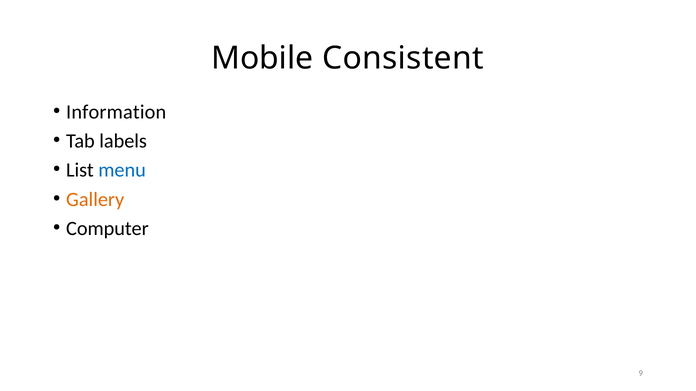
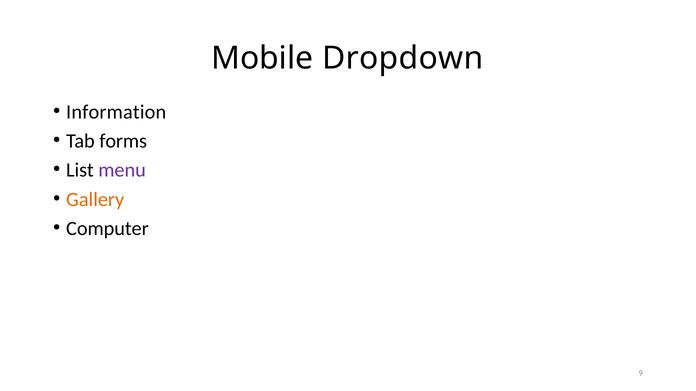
Consistent: Consistent -> Dropdown
labels: labels -> forms
menu colour: blue -> purple
